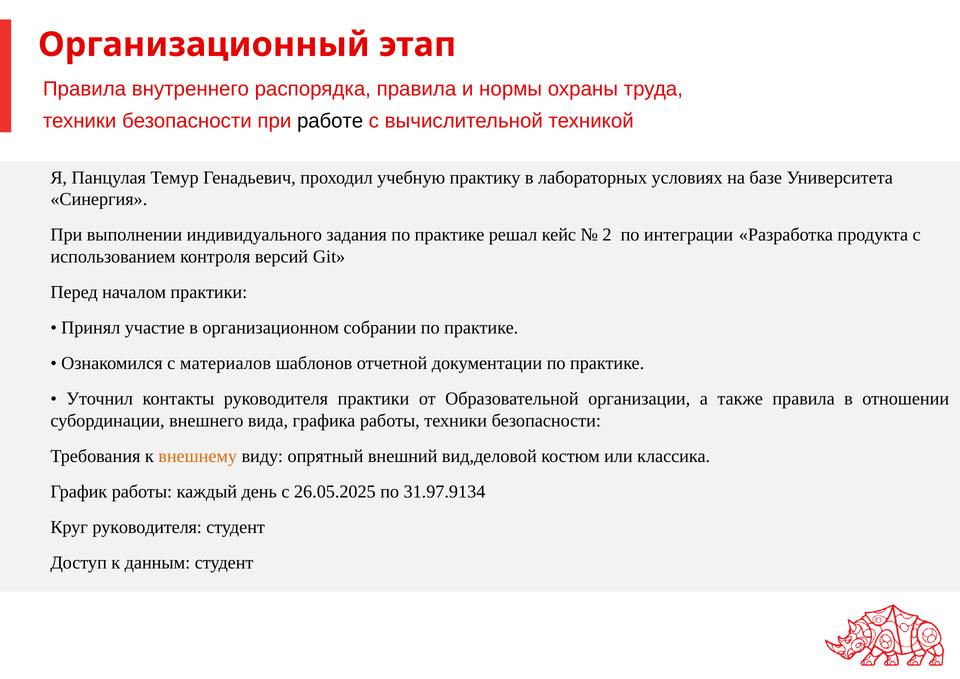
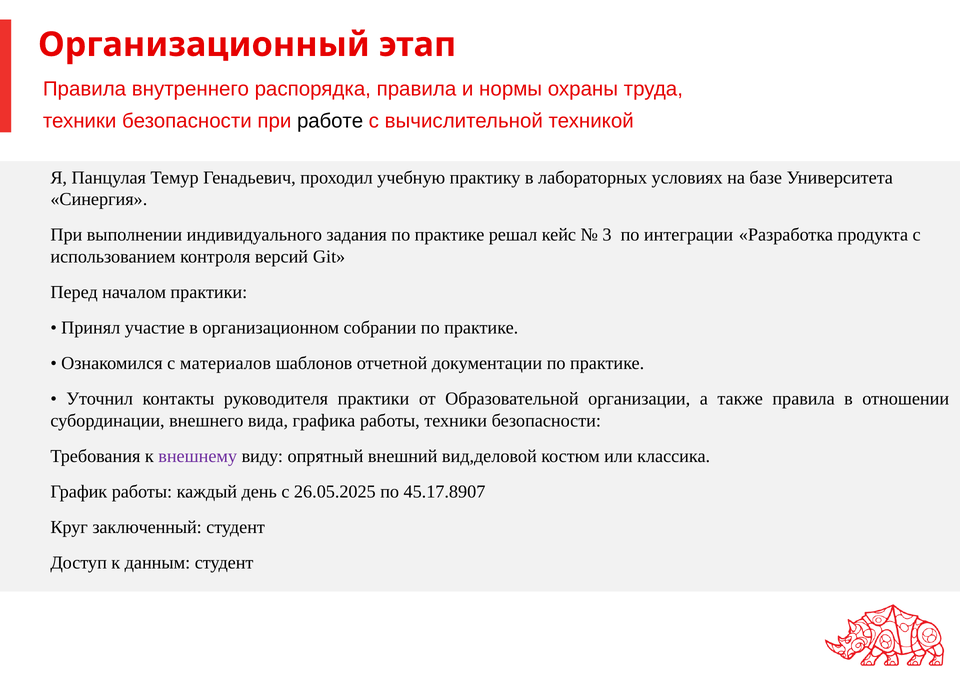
2: 2 -> 3
внешнему colour: orange -> purple
31.97.9134: 31.97.9134 -> 45.17.8907
Круг руководителя: руководителя -> заключенный
